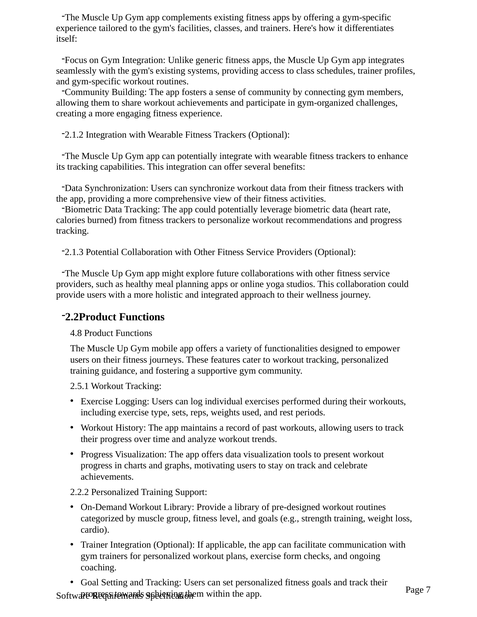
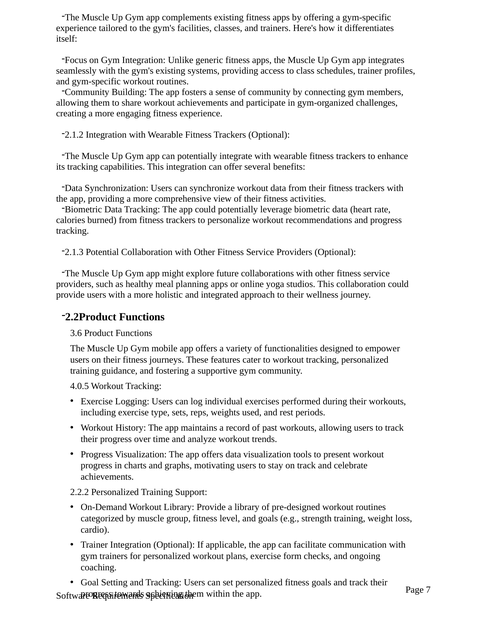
4.8: 4.8 -> 3.6
2.5.1: 2.5.1 -> 4.0.5
